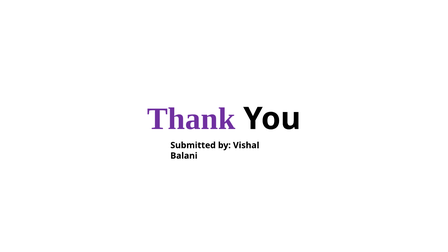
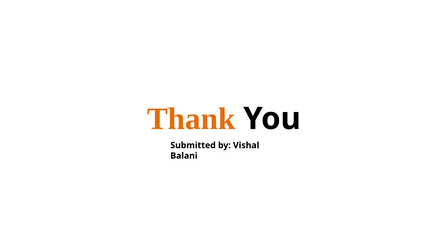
Thank colour: purple -> orange
